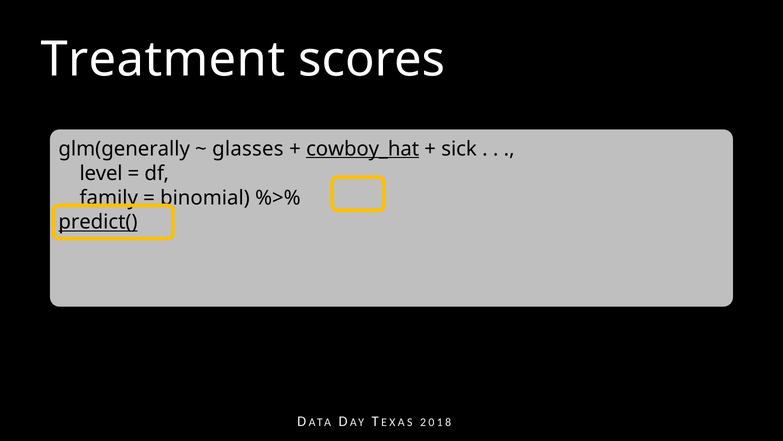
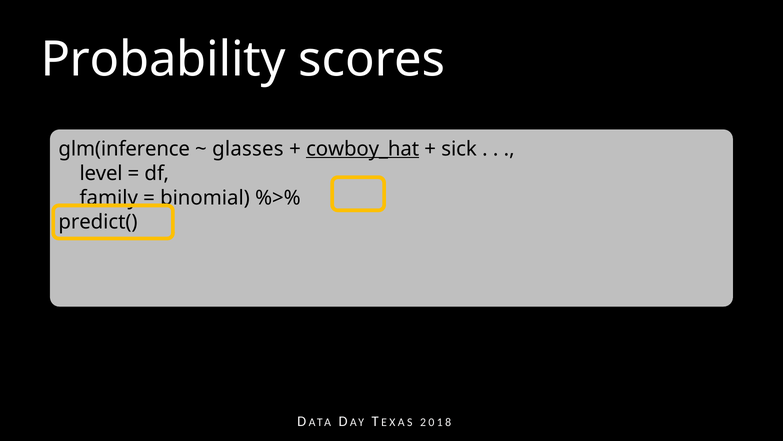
Treatment: Treatment -> Probability
glm(generally: glm(generally -> glm(inference
predict( underline: present -> none
